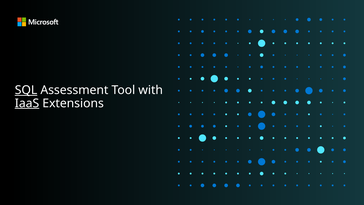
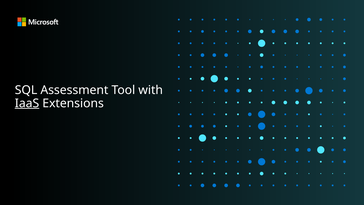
SQL underline: present -> none
